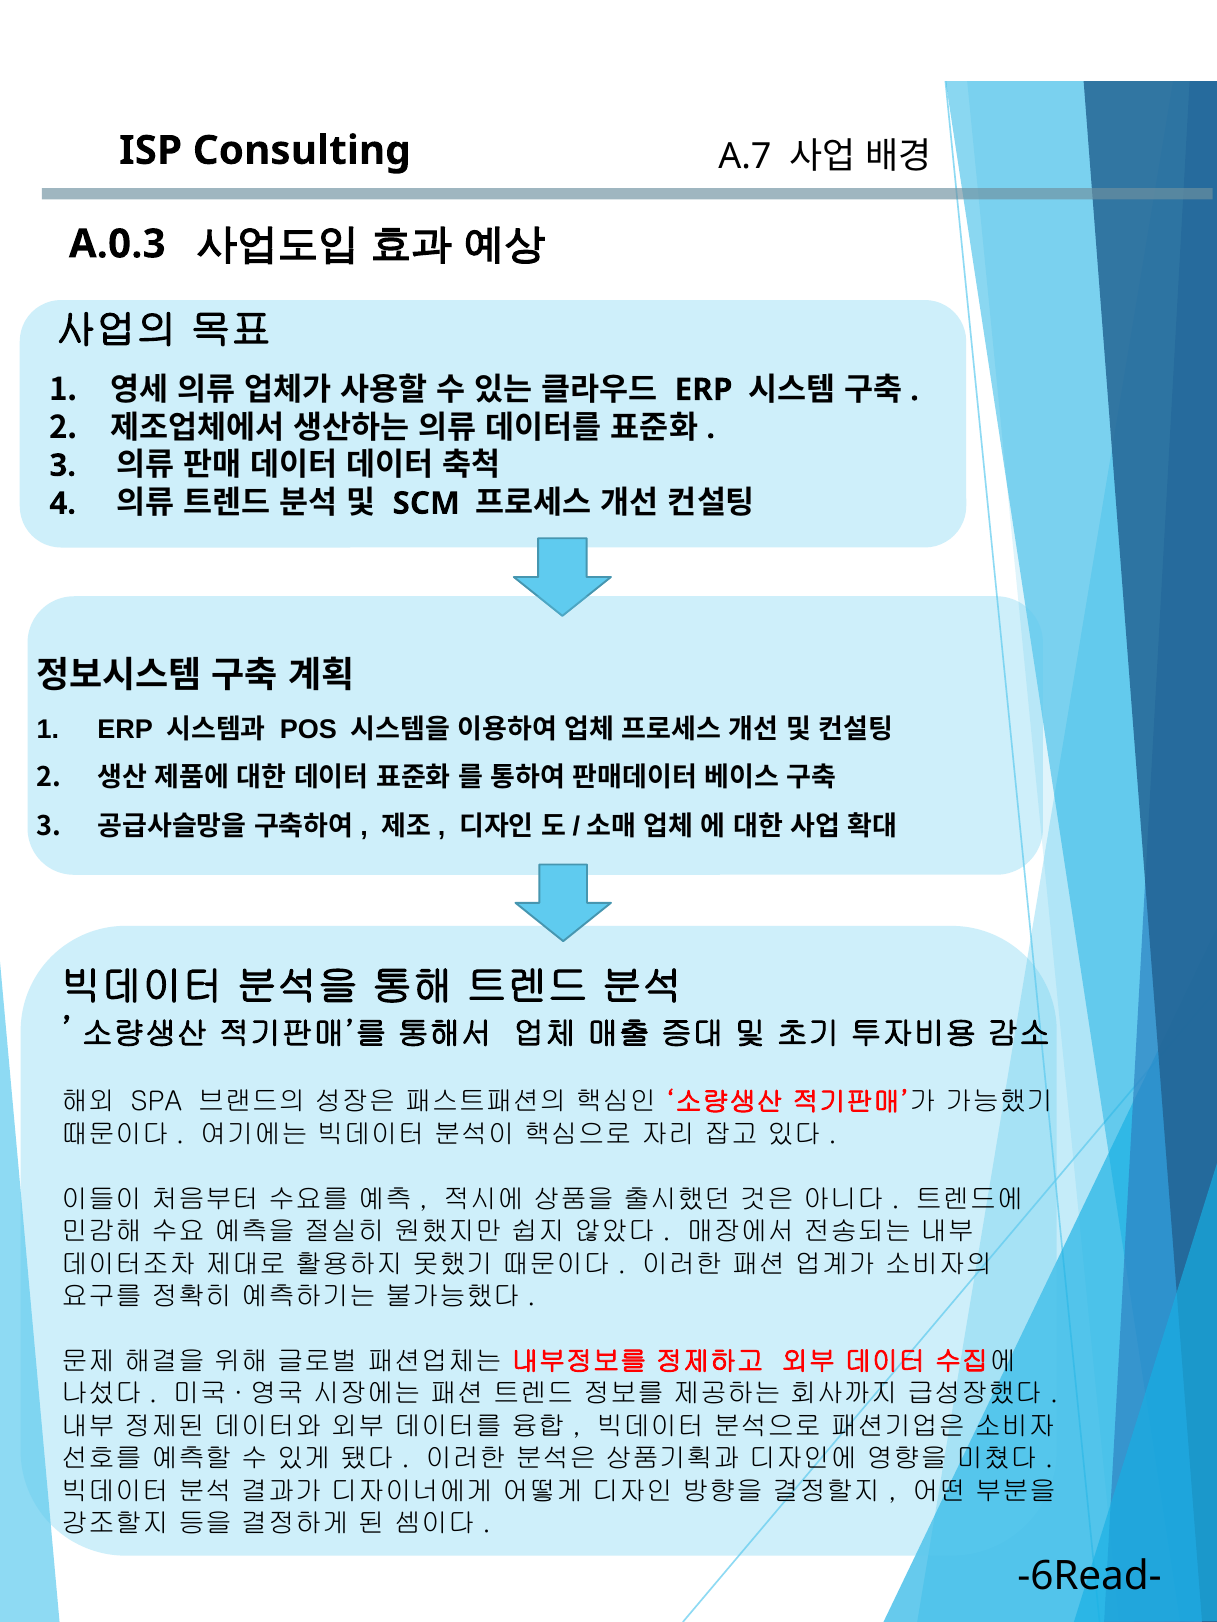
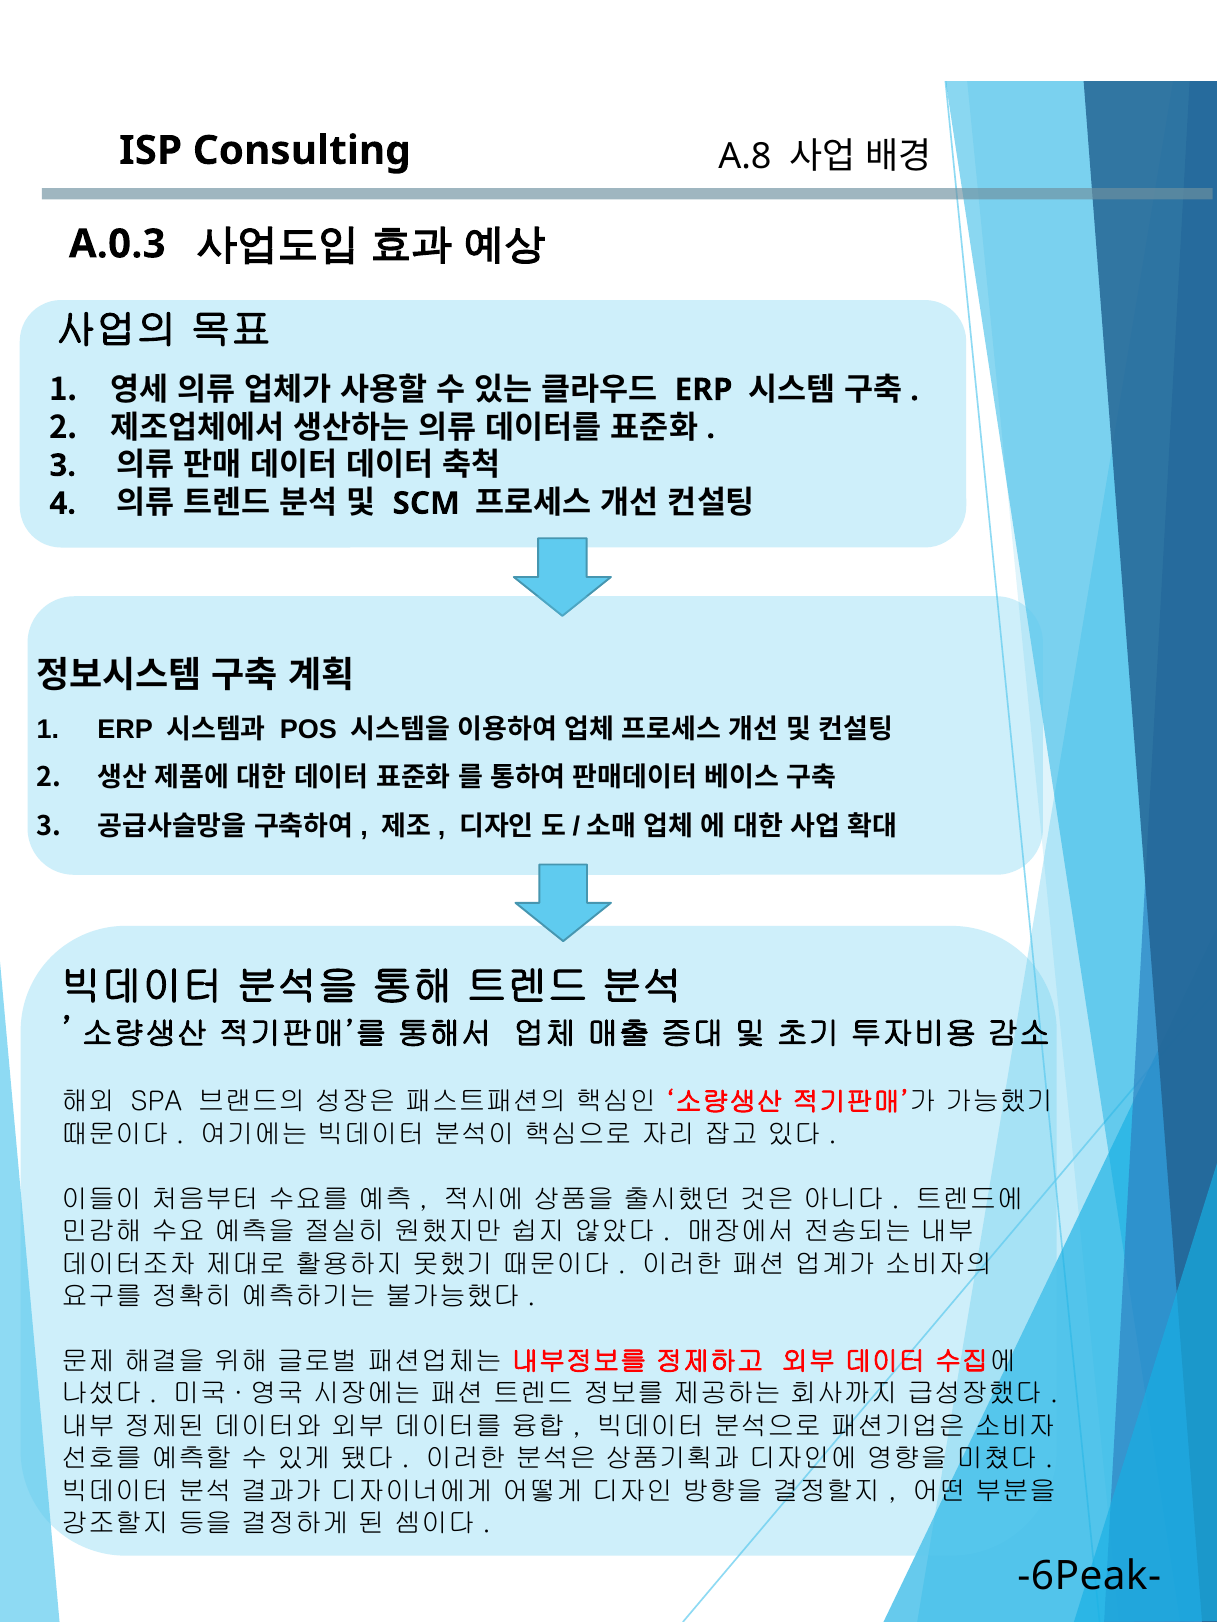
A.7: A.7 -> A.8
-6Read-: -6Read- -> -6Peak-
